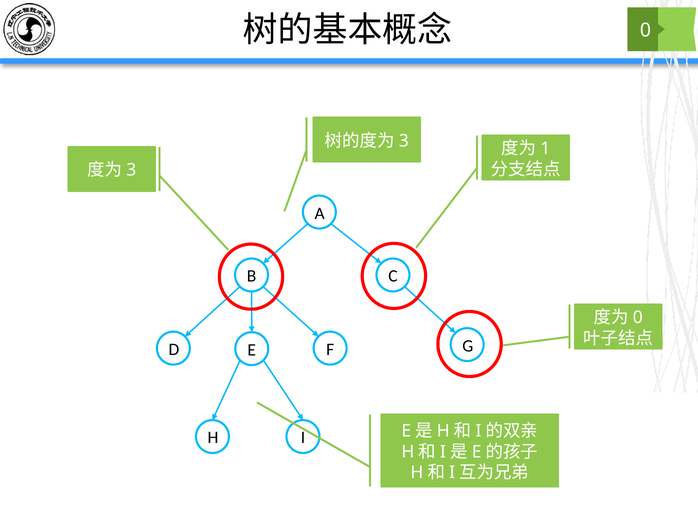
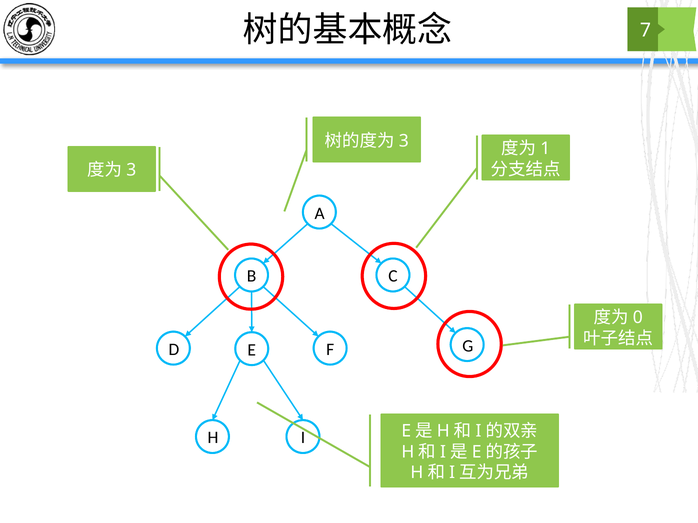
0: 0 -> 7
